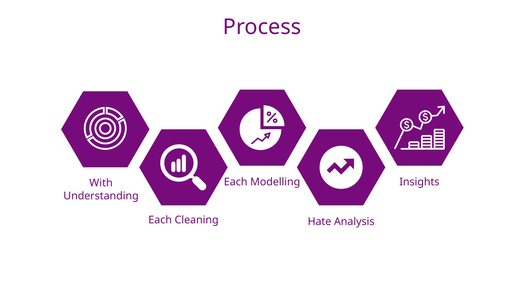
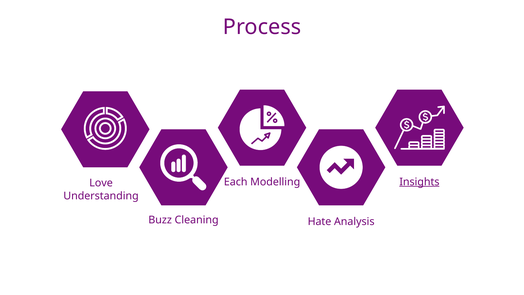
Insights underline: none -> present
With: With -> Love
Each at (160, 220): Each -> Buzz
